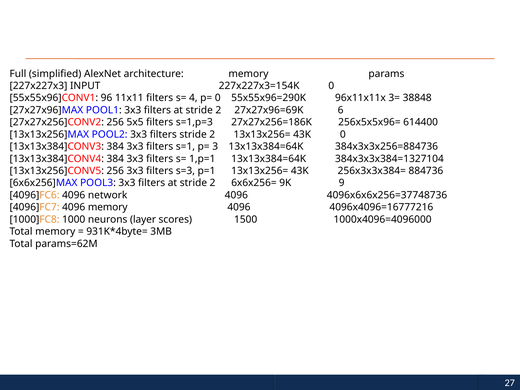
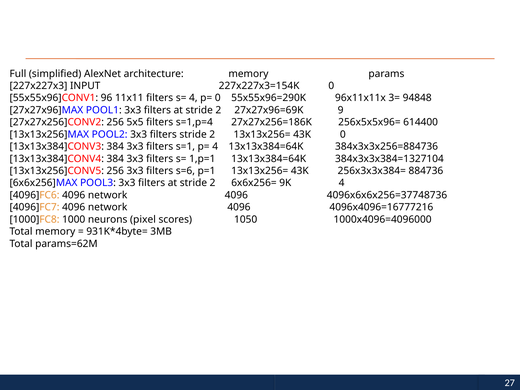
38848: 38848 -> 94848
6: 6 -> 9
s=1,p=3: s=1,p=3 -> s=1,p=4
p= 3: 3 -> 4
s=3: s=3 -> s=6
9K 9: 9 -> 4
4096]FC7 4096 memory: memory -> network
layer: layer -> pixel
1500: 1500 -> 1050
